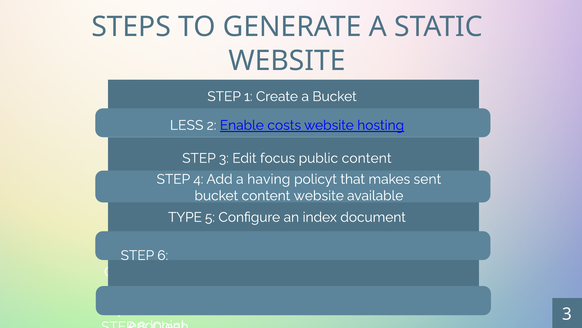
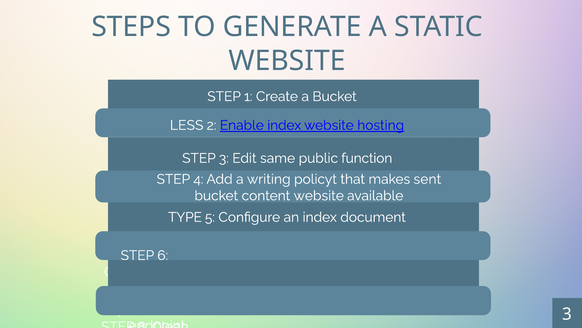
Enable costs: costs -> index
focus: focus -> same
public content: content -> function
having: having -> writing
